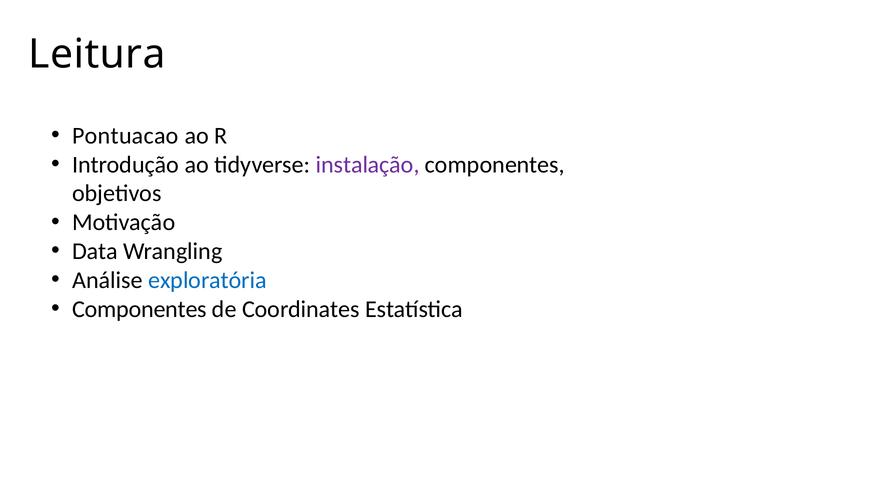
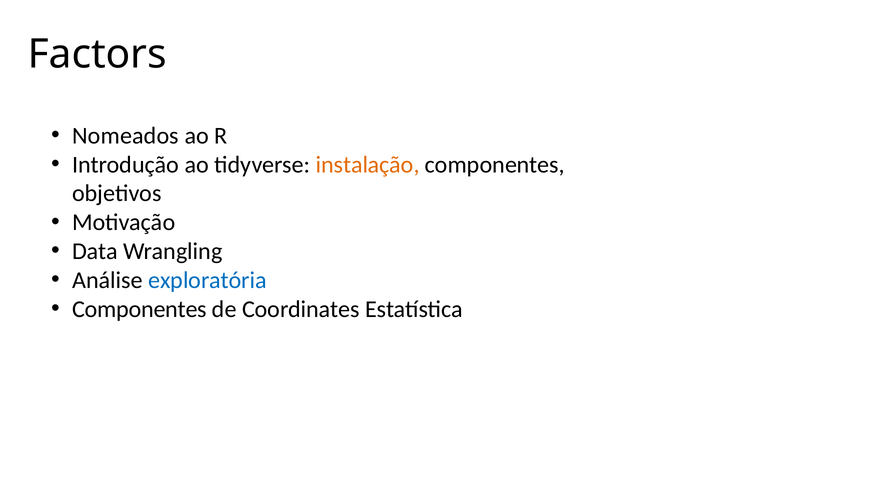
Leitura: Leitura -> Factors
Pontuacao: Pontuacao -> Nomeados
instalação colour: purple -> orange
